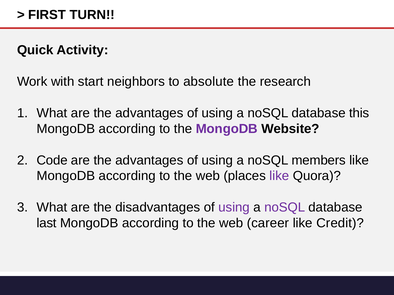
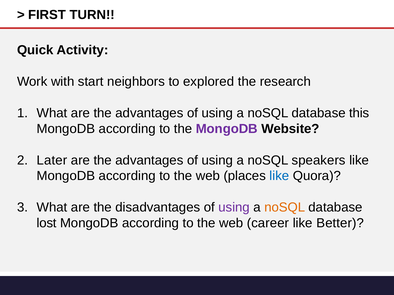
absolute: absolute -> explored
Code: Code -> Later
members: members -> speakers
like at (279, 176) colour: purple -> blue
noSQL at (285, 208) colour: purple -> orange
last: last -> lost
Credit: Credit -> Better
